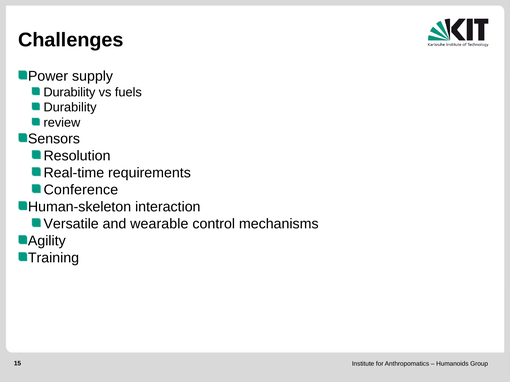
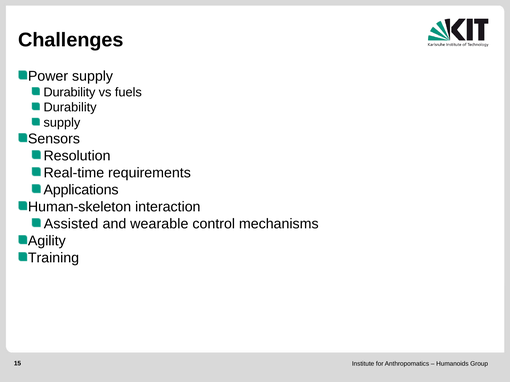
review at (62, 123): review -> supply
Conference: Conference -> Applications
Versatile: Versatile -> Assisted
